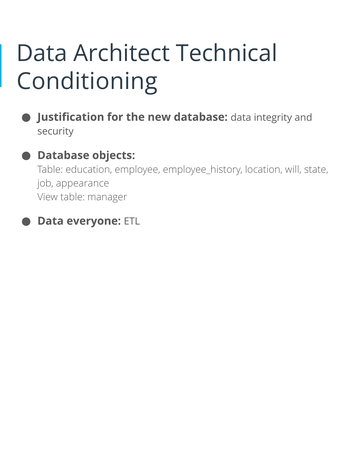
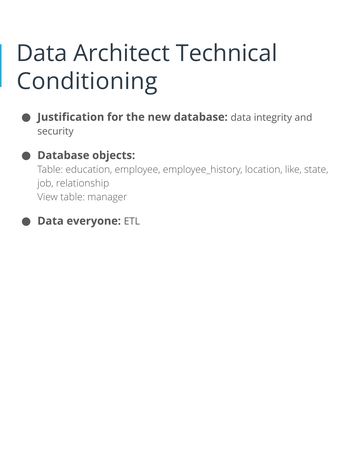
will: will -> like
appearance: appearance -> relationship
